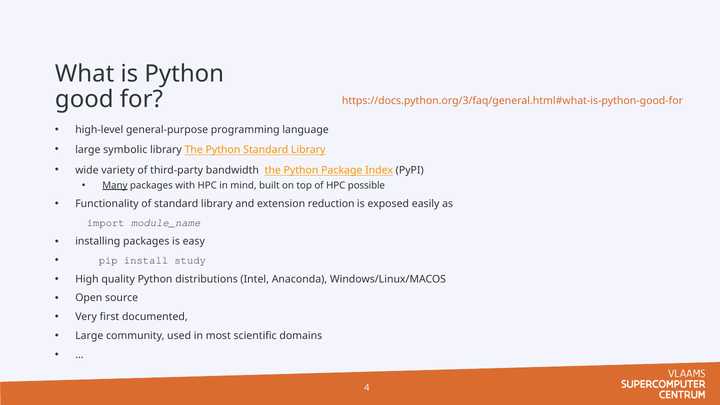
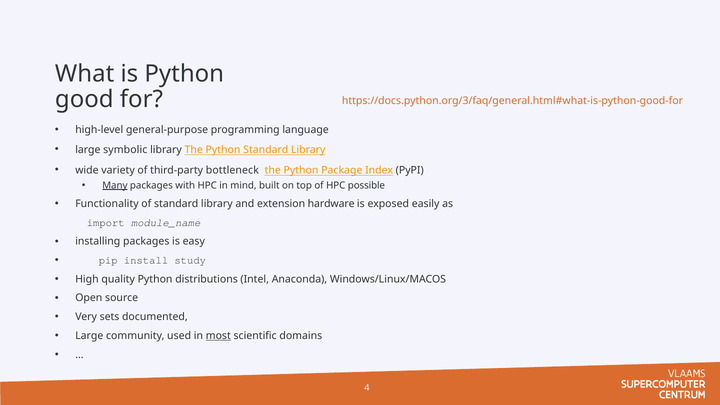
bandwidth: bandwidth -> bottleneck
reduction: reduction -> hardware
first: first -> sets
most underline: none -> present
